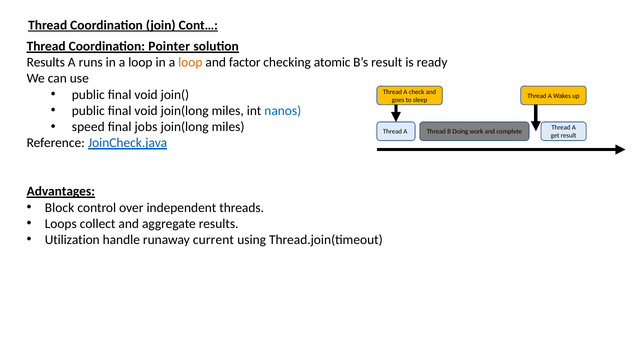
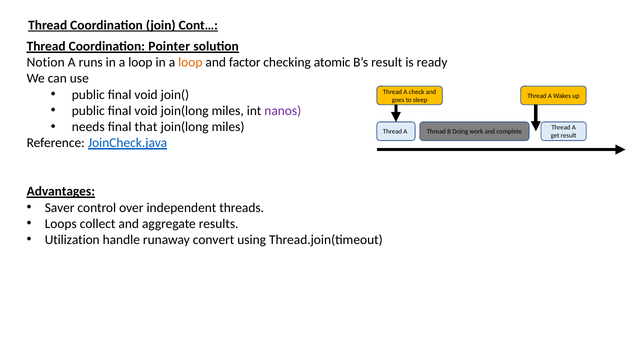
Results at (46, 62): Results -> Notion
nanos colour: blue -> purple
speed: speed -> needs
jobs: jobs -> that
Block: Block -> Saver
current: current -> convert
